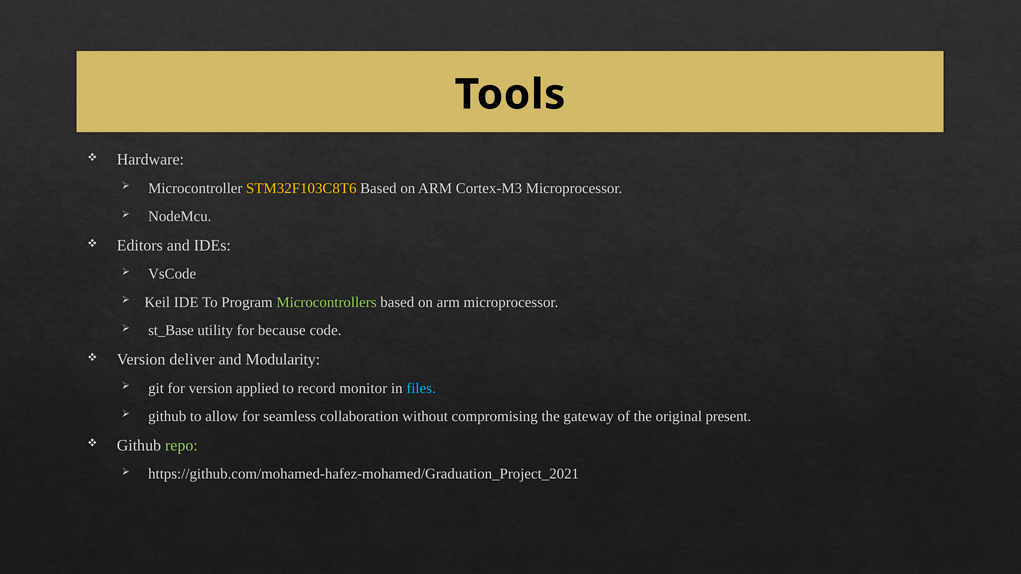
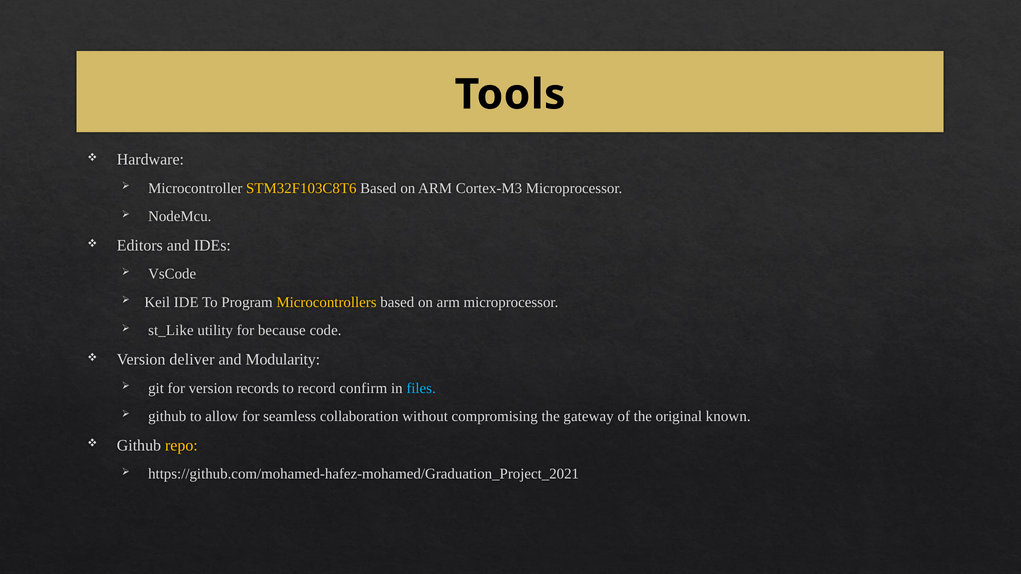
Microcontrollers colour: light green -> yellow
st_Base: st_Base -> st_Like
applied: applied -> records
monitor: monitor -> confirm
present: present -> known
repo colour: light green -> yellow
